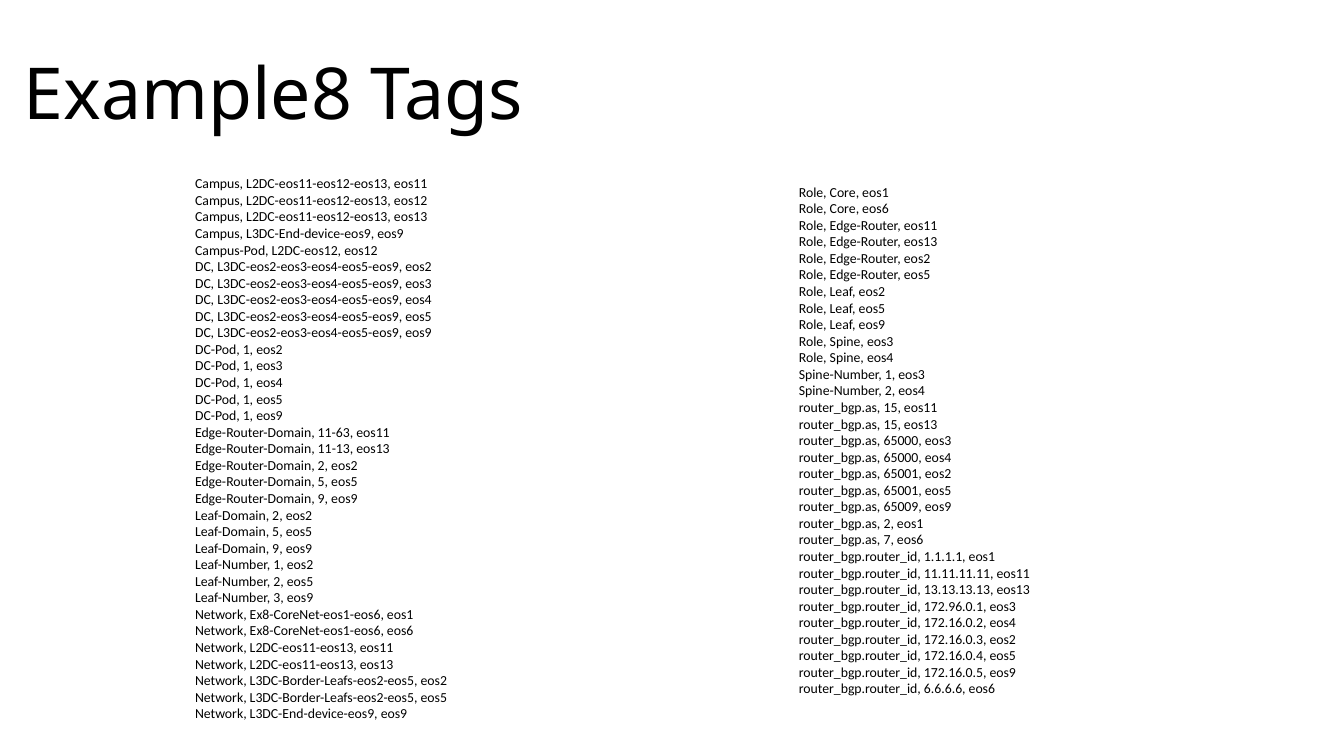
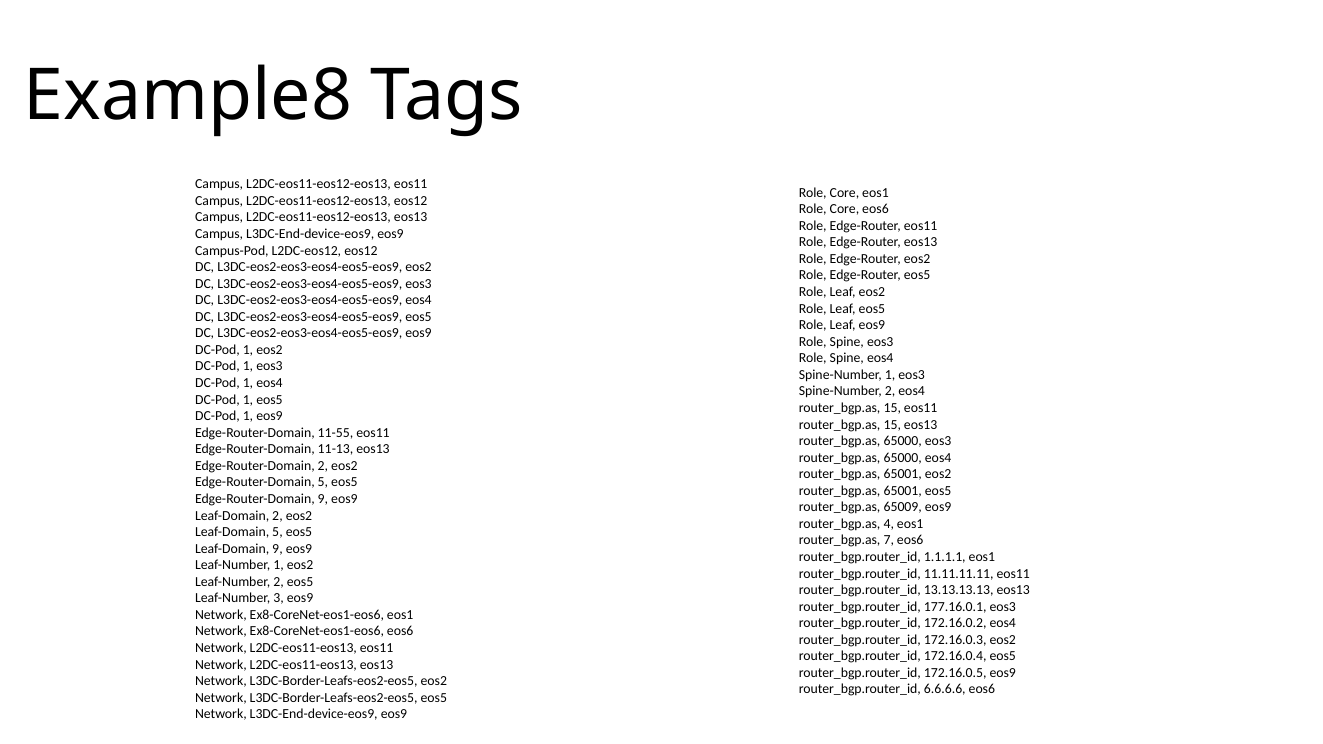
11-63: 11-63 -> 11-55
router_bgp.as 2: 2 -> 4
172.96.0.1: 172.96.0.1 -> 177.16.0.1
